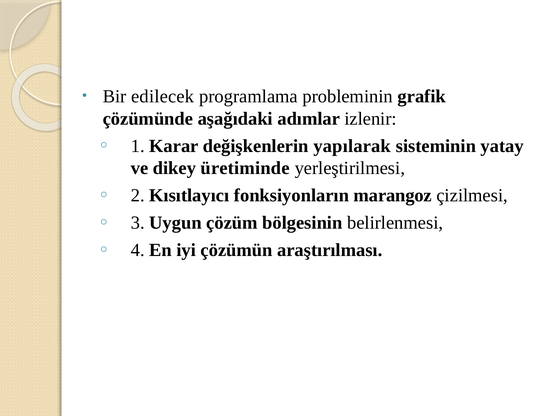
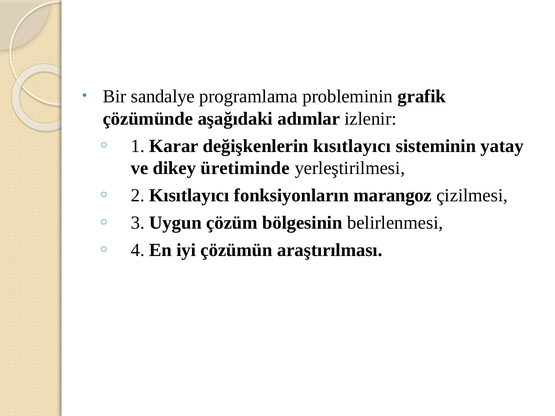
edilecek: edilecek -> sandalye
değişkenlerin yapılarak: yapılarak -> kısıtlayıcı
